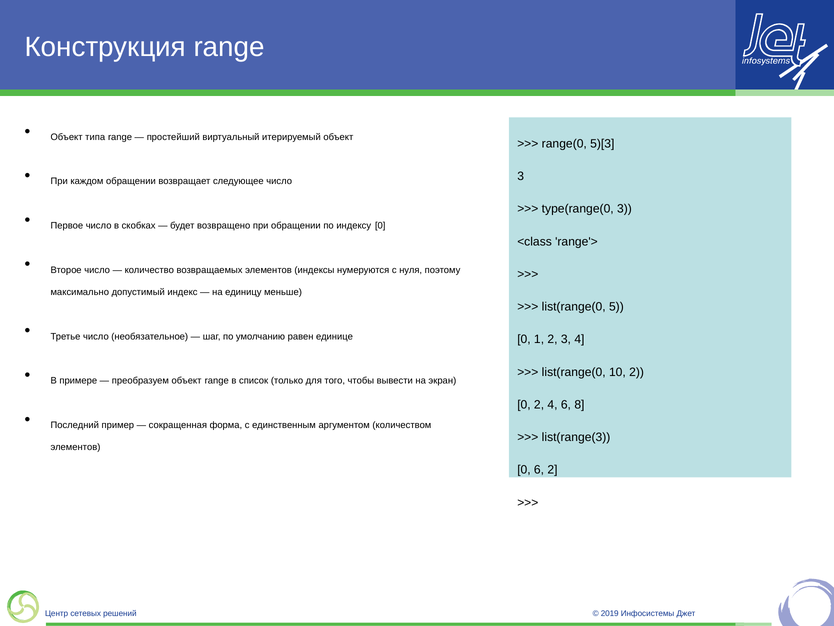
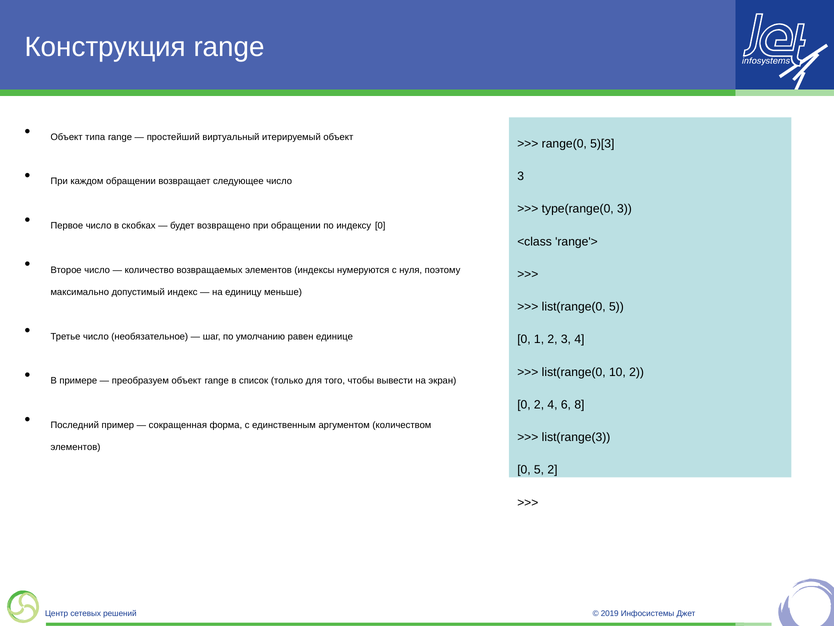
0 6: 6 -> 5
